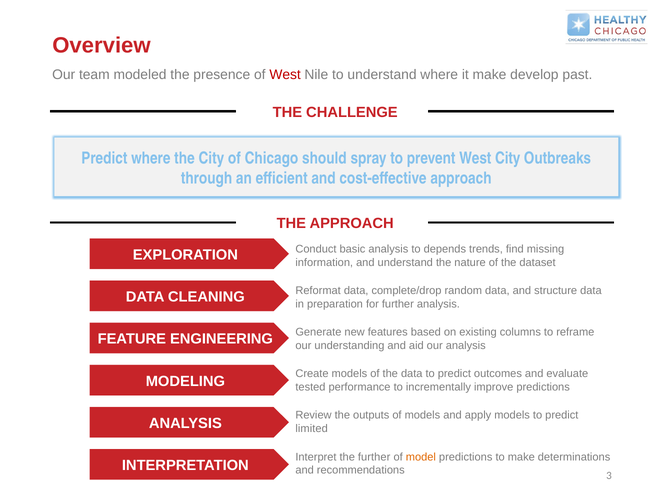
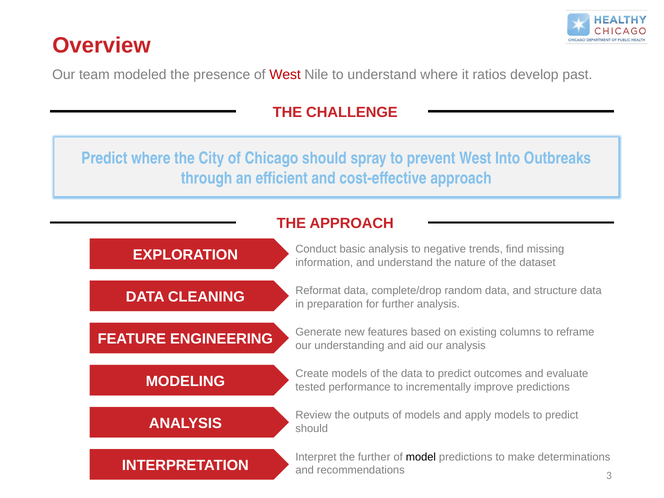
it make: make -> ratios
West City: City -> Into
depends: depends -> negative
limited at (312, 429): limited -> should
model colour: orange -> black
